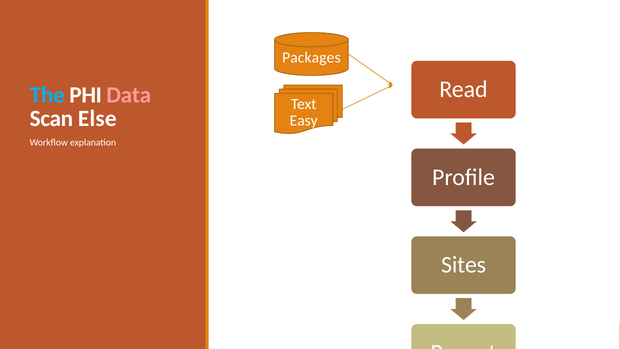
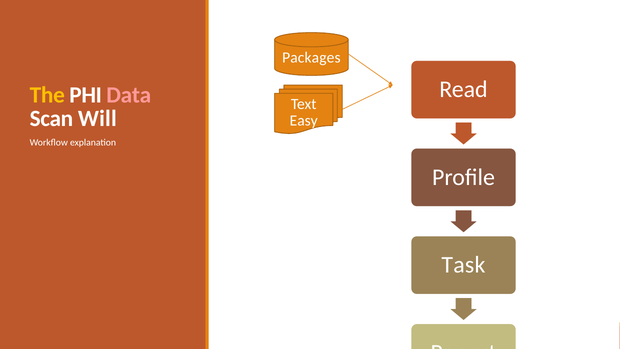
The colour: light blue -> yellow
Else: Else -> Will
Sites: Sites -> Task
